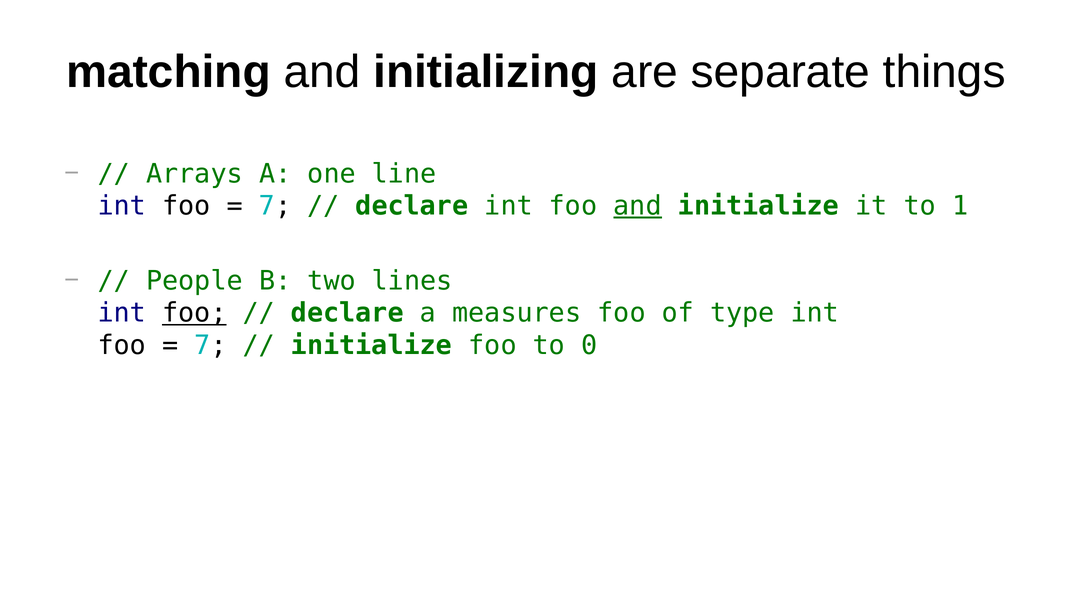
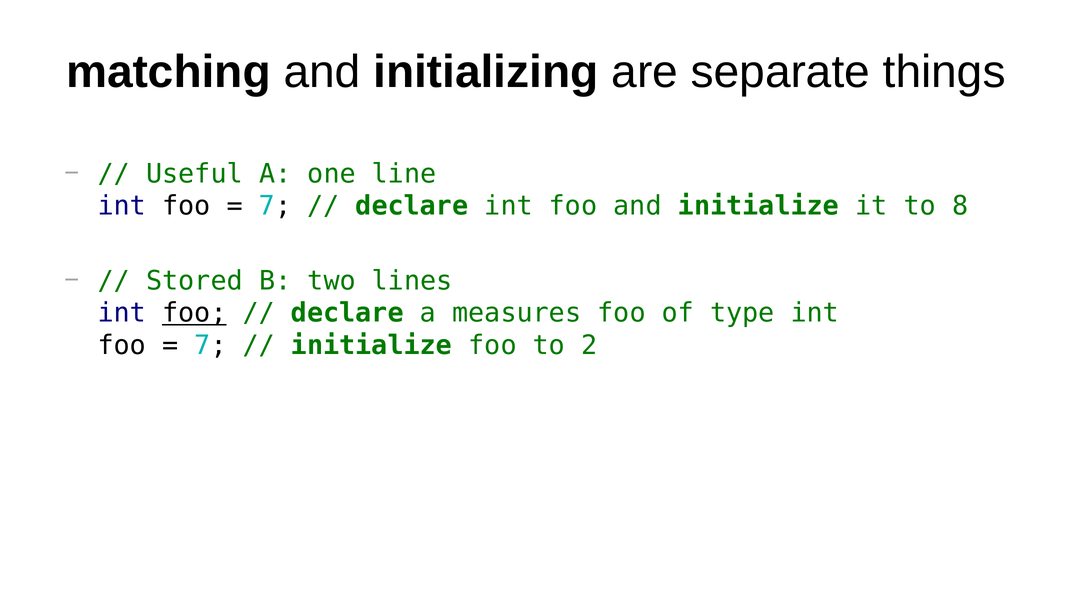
Arrays: Arrays -> Useful
and at (638, 206) underline: present -> none
1: 1 -> 8
People: People -> Stored
0: 0 -> 2
